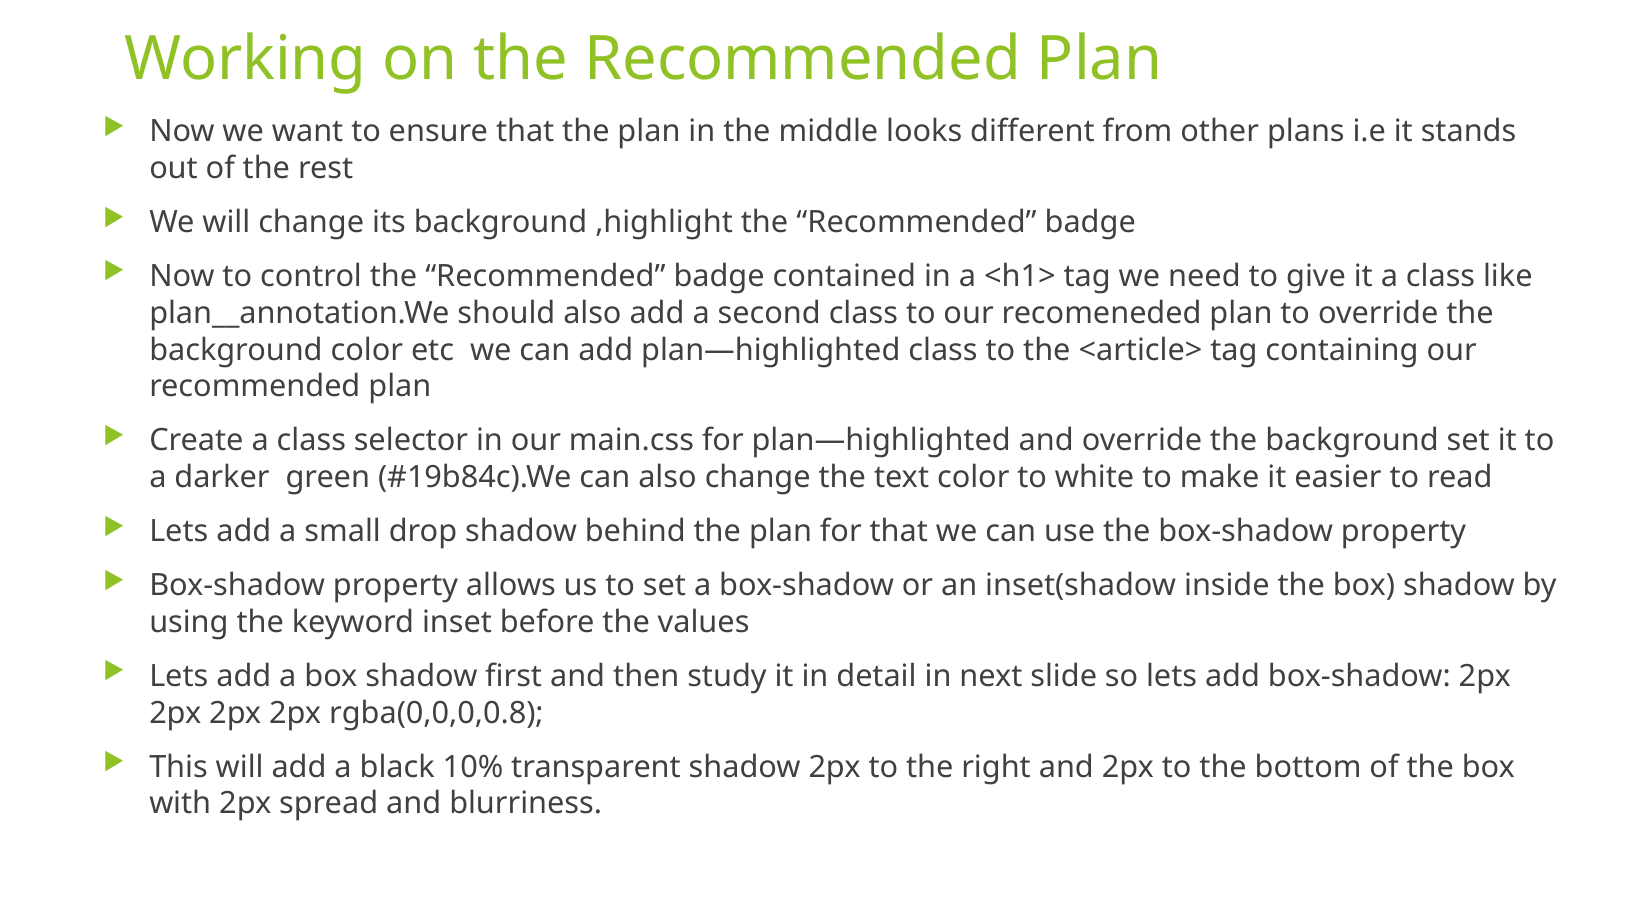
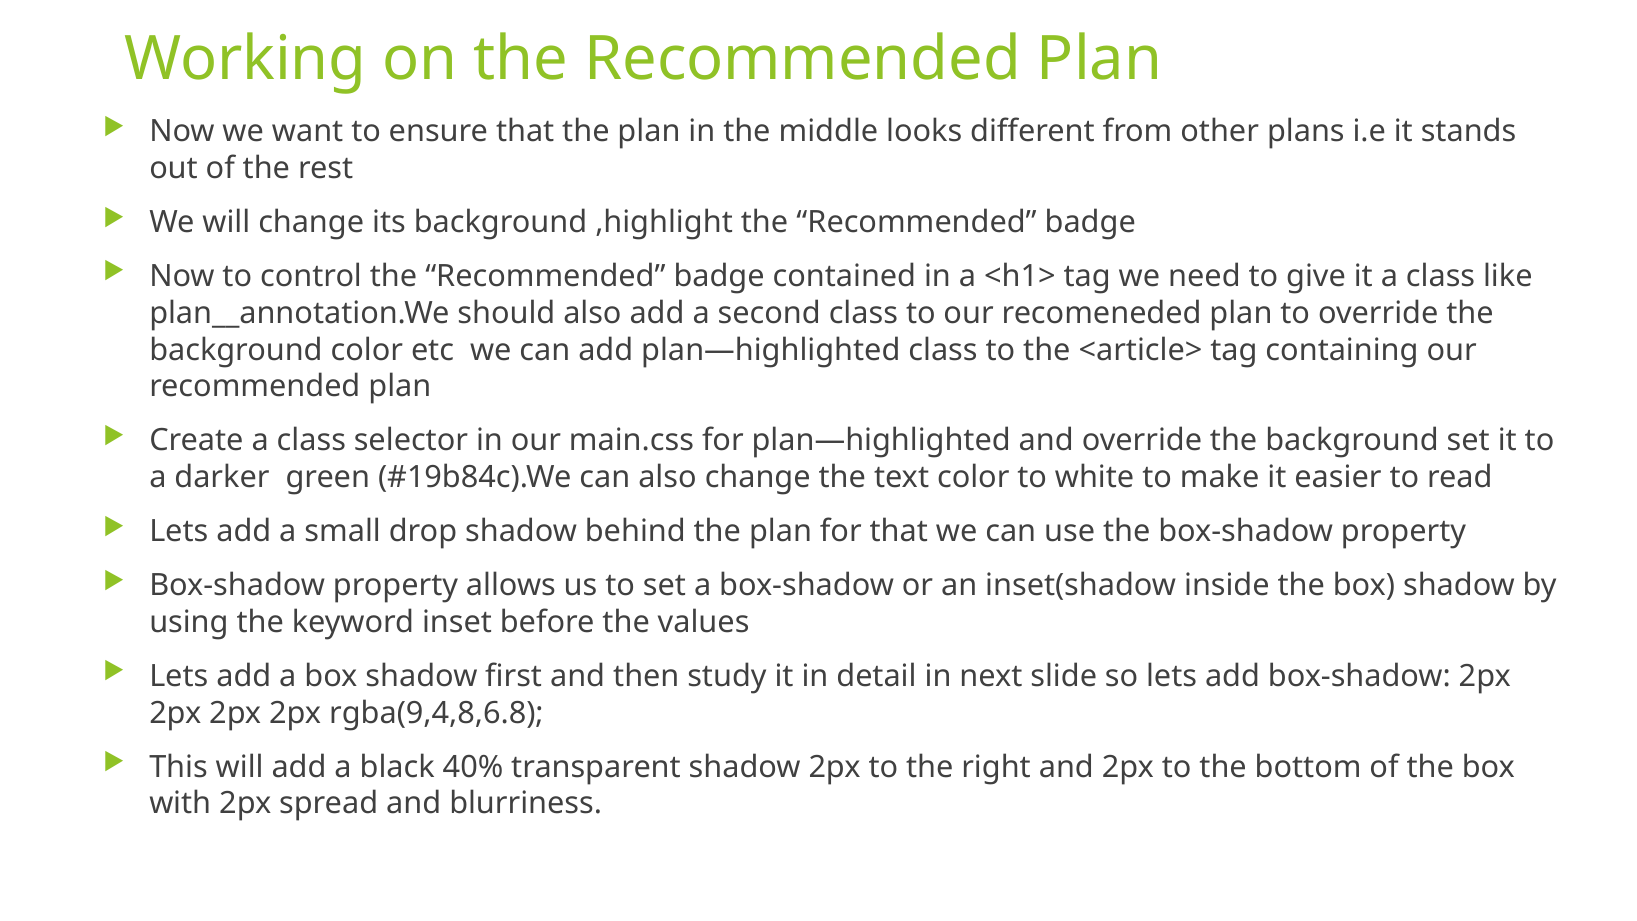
rgba(0,0,0,0.8: rgba(0,0,0,0.8 -> rgba(9,4,8,6.8
10%: 10% -> 40%
